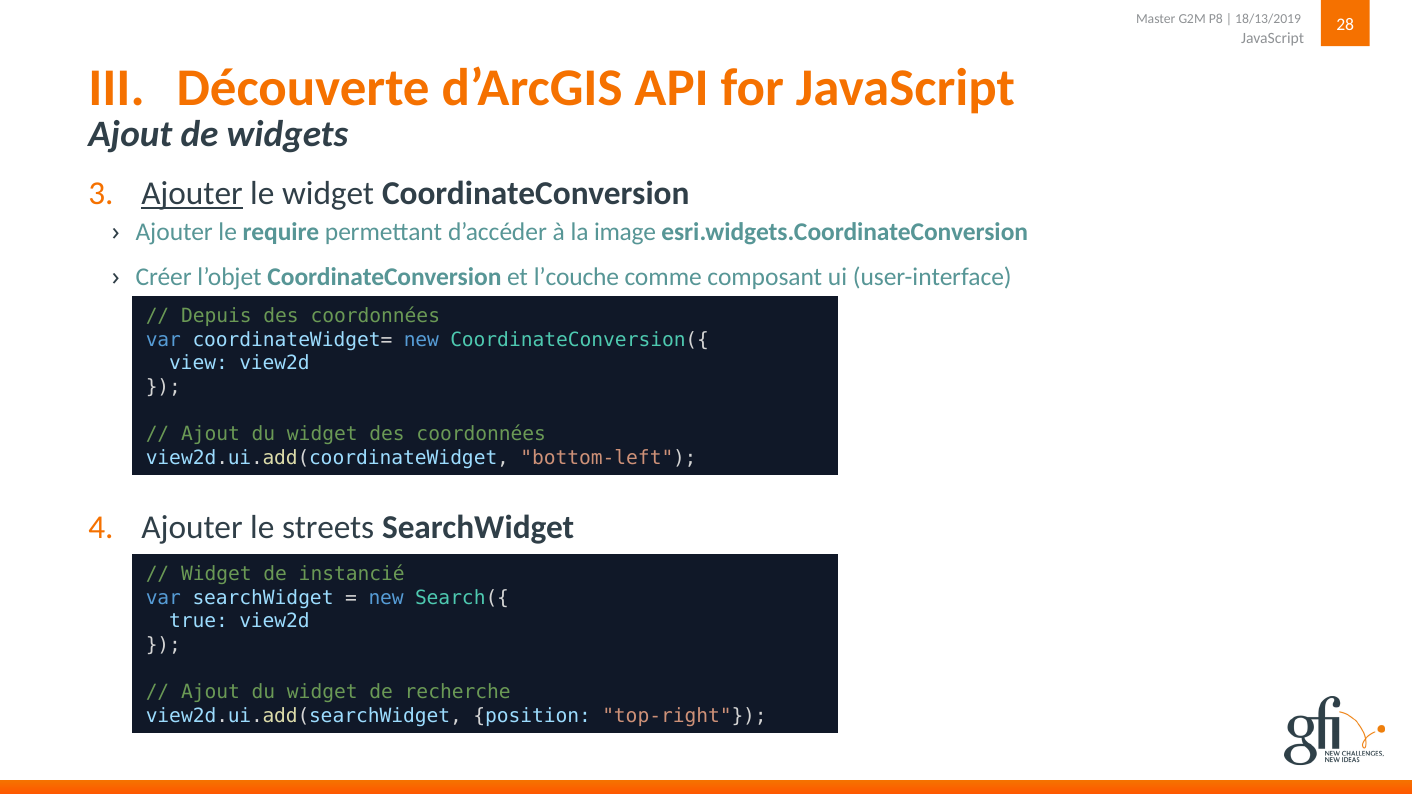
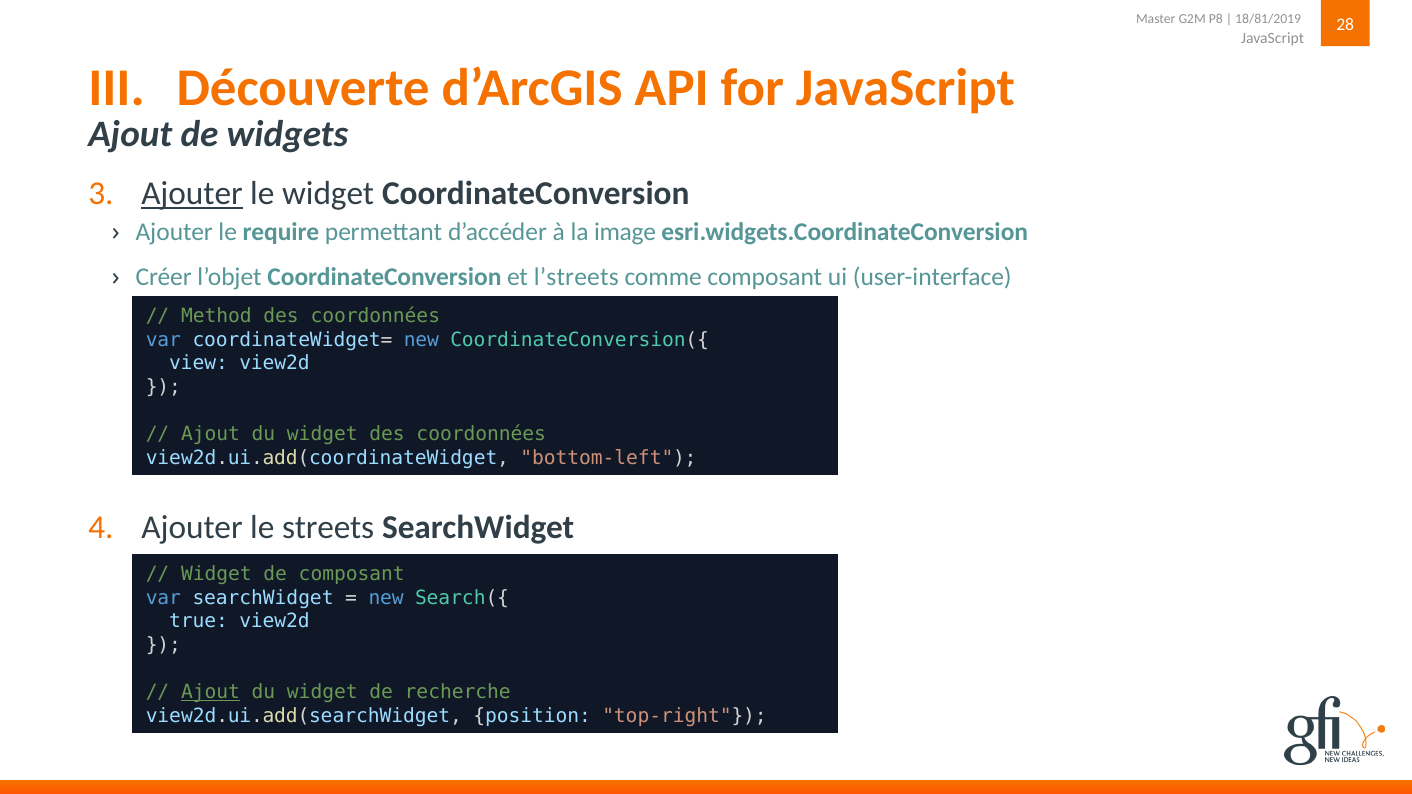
18/13/2019: 18/13/2019 -> 18/81/2019
l’couche: l’couche -> l’streets
Depuis: Depuis -> Method
de instancié: instancié -> composant
Ajout at (210, 692) underline: none -> present
